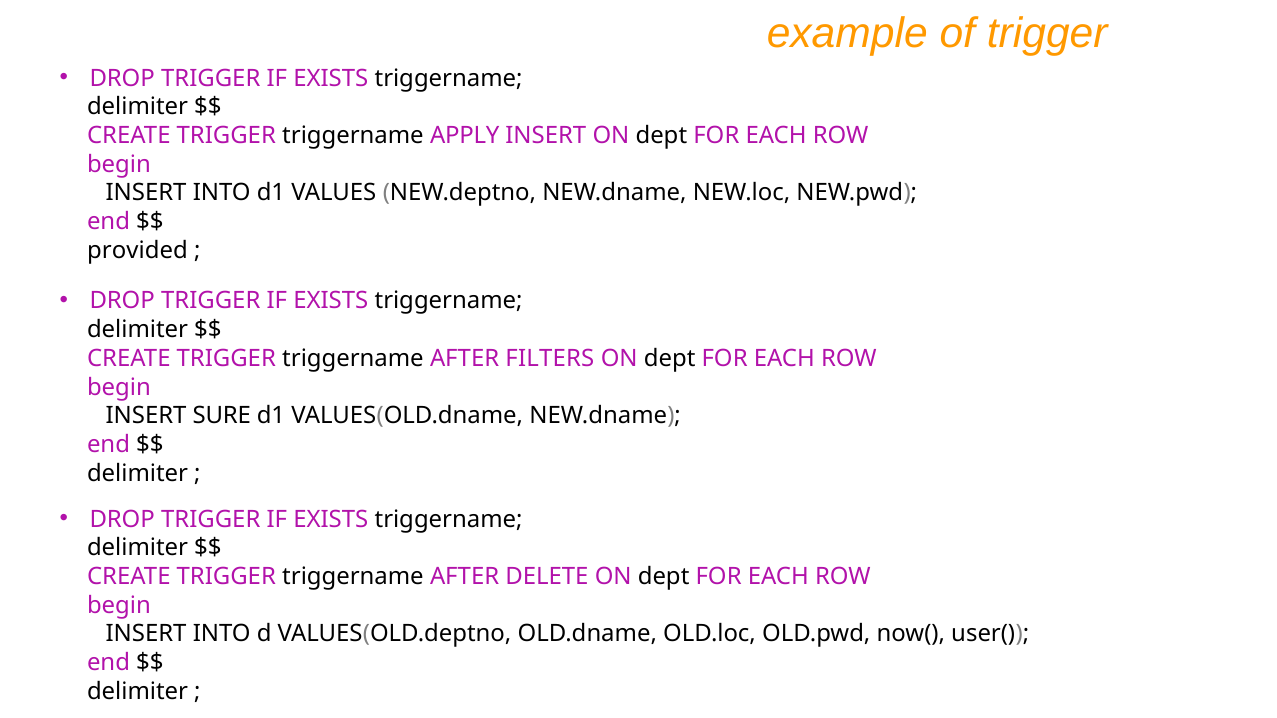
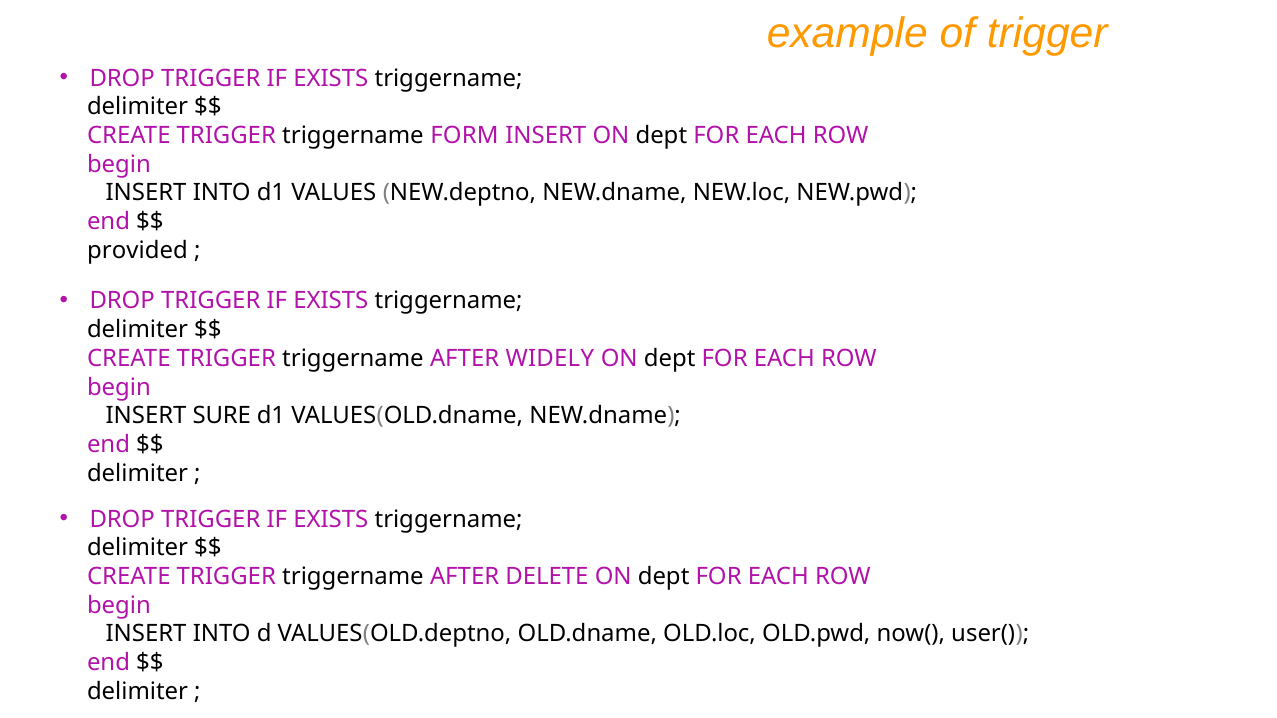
APPLY: APPLY -> FORM
FILTERS: FILTERS -> WIDELY
